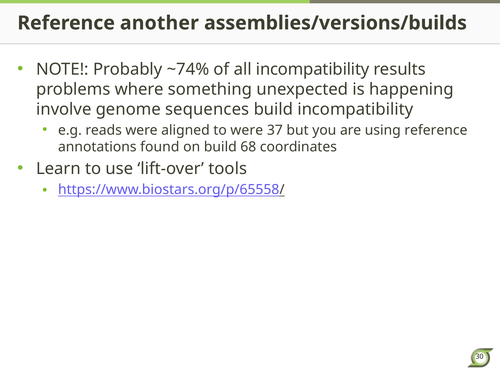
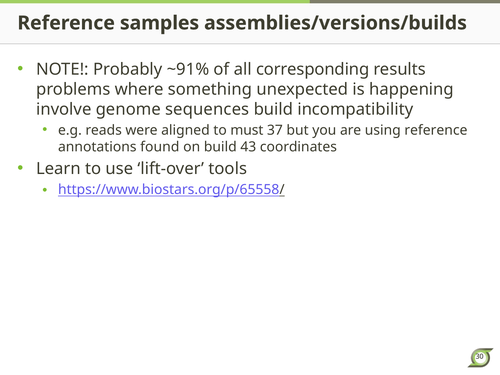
another: another -> samples
~74%: ~74% -> ~91%
all incompatibility: incompatibility -> corresponding
to were: were -> must
68: 68 -> 43
